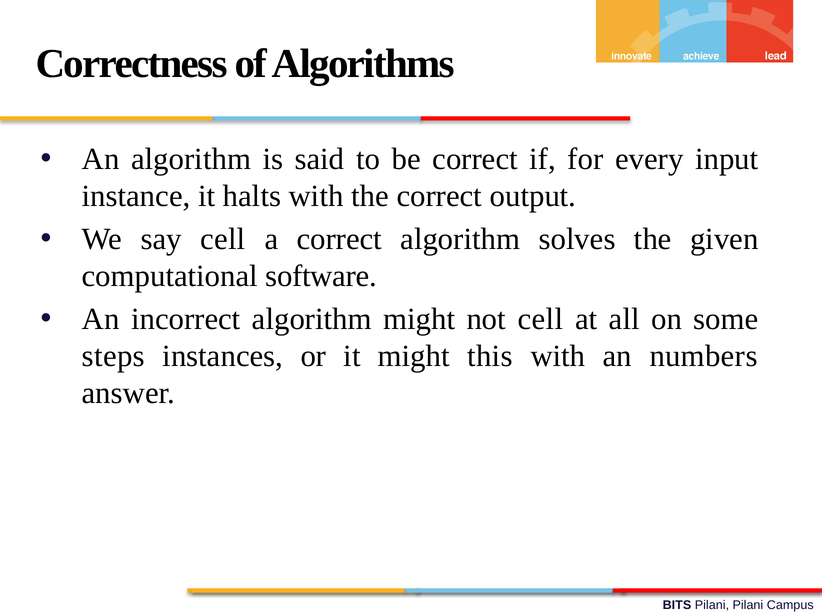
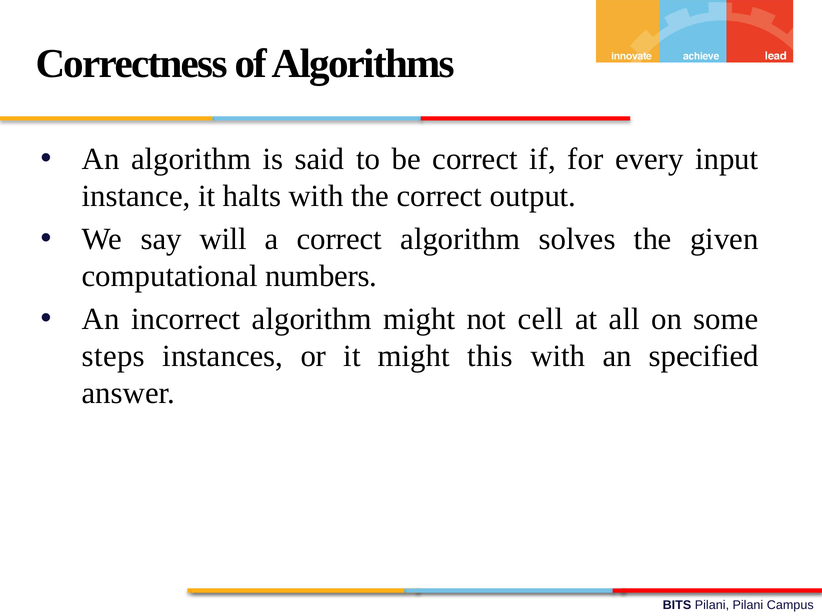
say cell: cell -> will
software: software -> numbers
numbers: numbers -> specified
